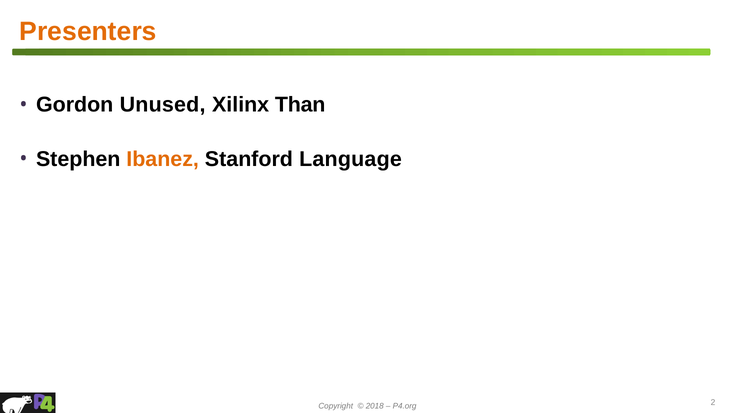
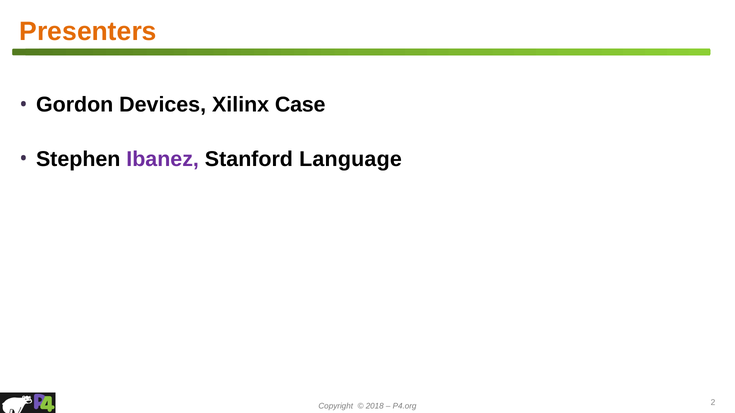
Unused: Unused -> Devices
Than: Than -> Case
Ibanez colour: orange -> purple
